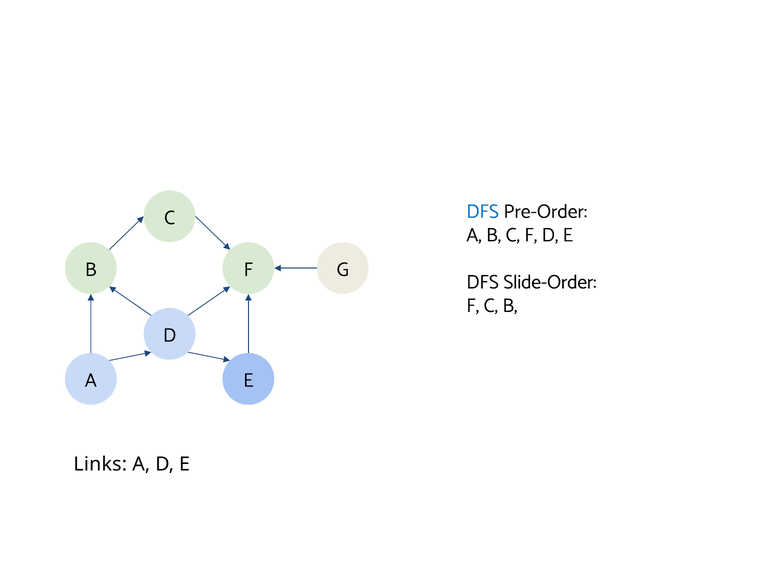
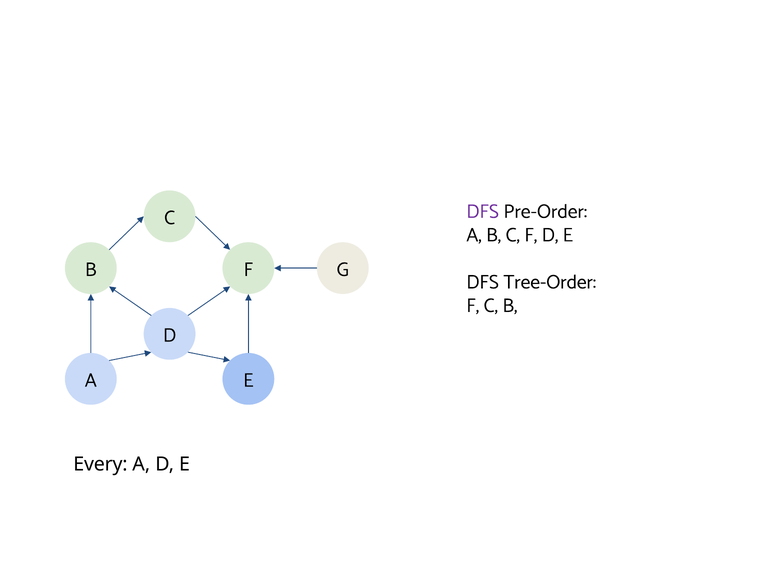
DFS at (483, 211) colour: blue -> purple
Slide-Order: Slide-Order -> Tree-Order
Links: Links -> Every
